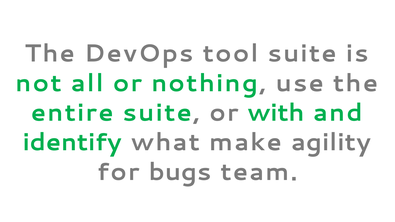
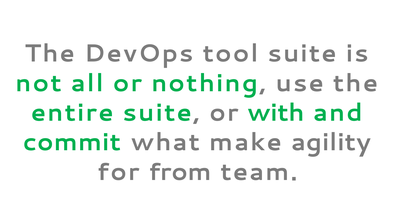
identify: identify -> commit
bugs: bugs -> from
